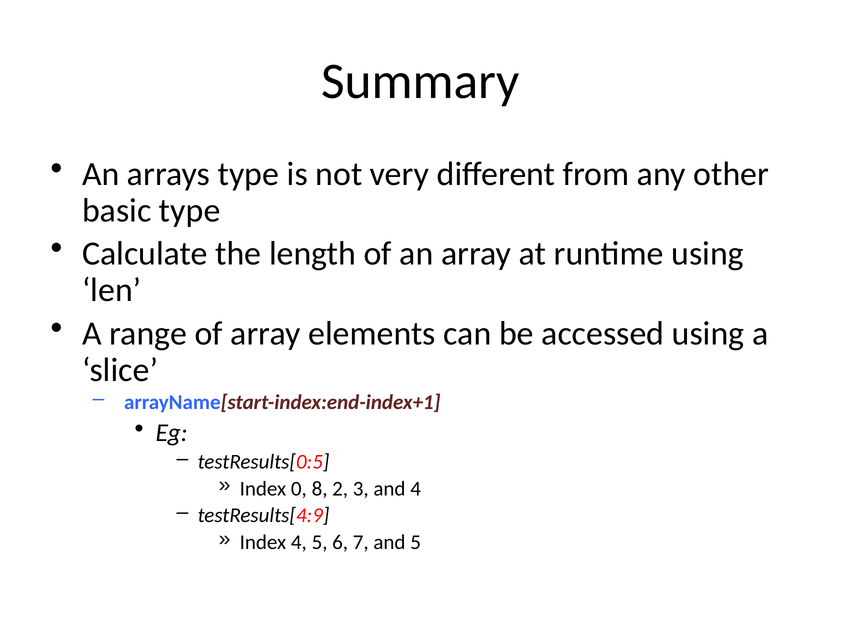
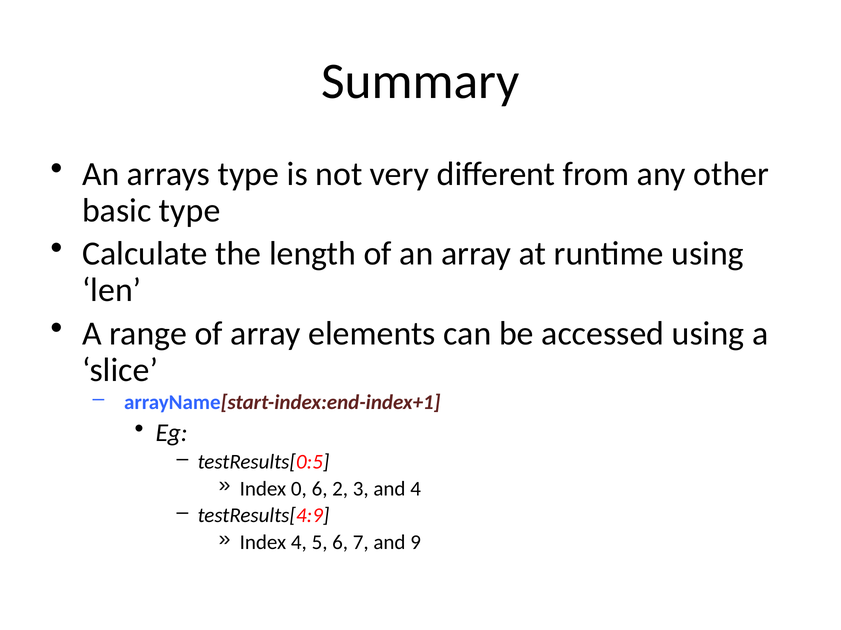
0 8: 8 -> 6
and 5: 5 -> 9
